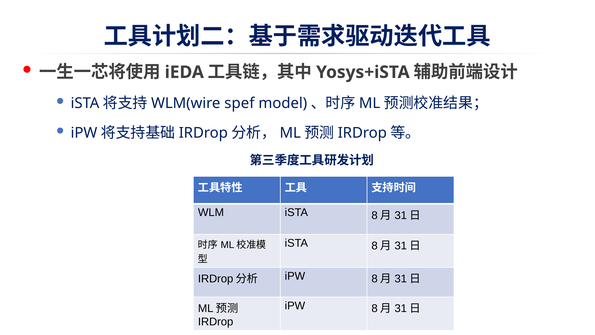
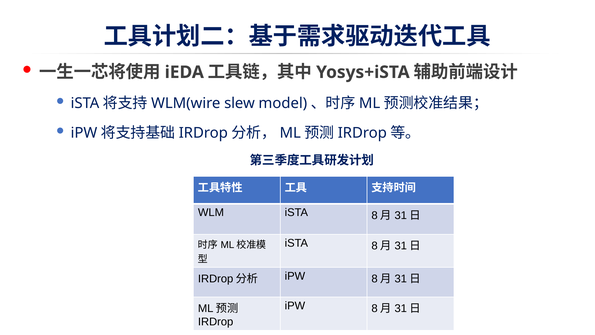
spef: spef -> slew
